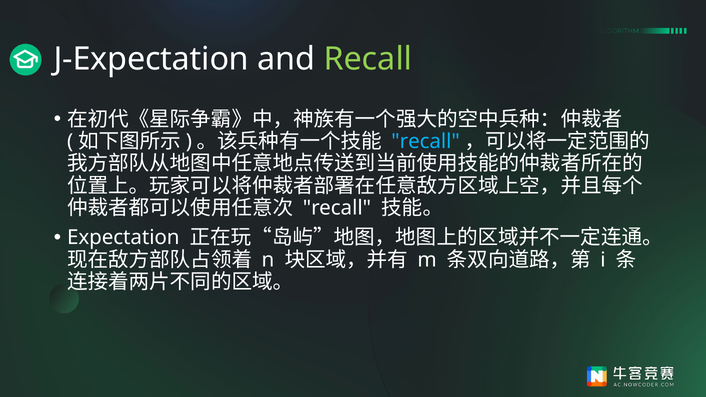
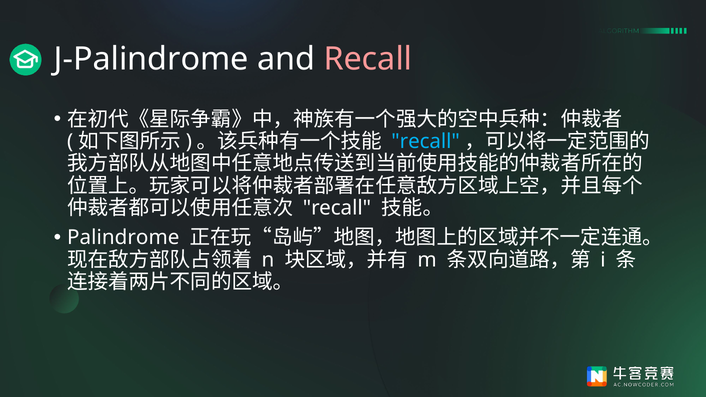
J-Expectation: J-Expectation -> J-Palindrome
Recall at (368, 59) colour: light green -> pink
Expectation: Expectation -> Palindrome
